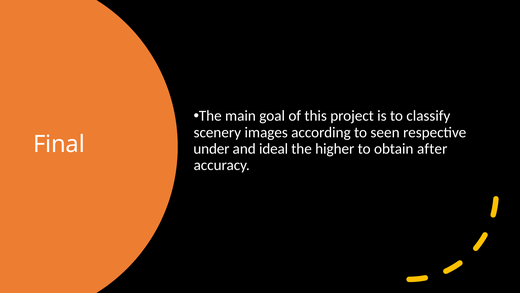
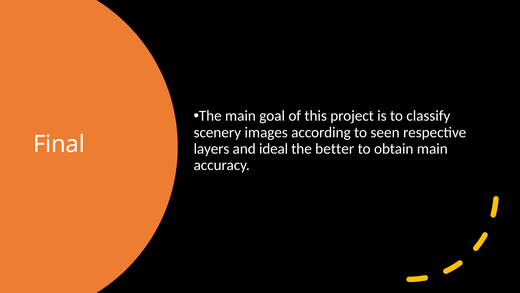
under: under -> layers
higher: higher -> better
obtain after: after -> main
